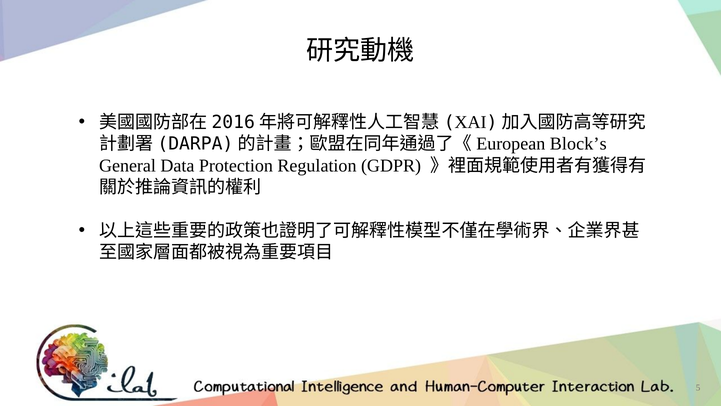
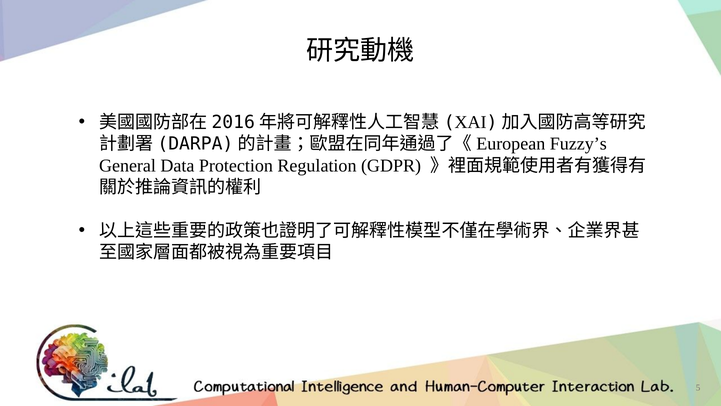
Block’s: Block’s -> Fuzzy’s
